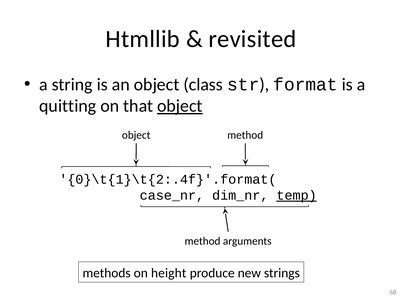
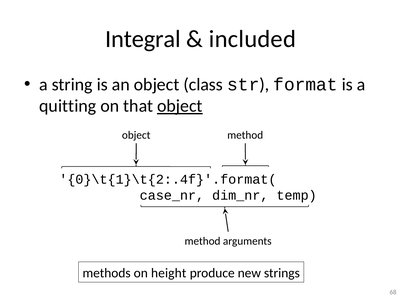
Htmllib: Htmllib -> Integral
revisited: revisited -> included
temp underline: present -> none
